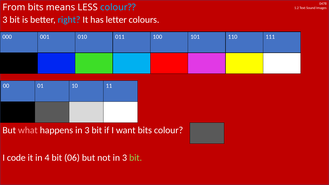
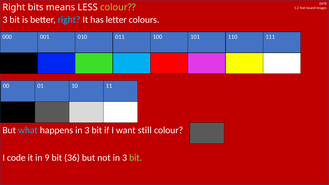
From at (14, 7): From -> Right
colour at (118, 7) colour: light blue -> light green
what colour: pink -> light blue
want bits: bits -> still
4: 4 -> 9
06: 06 -> 36
